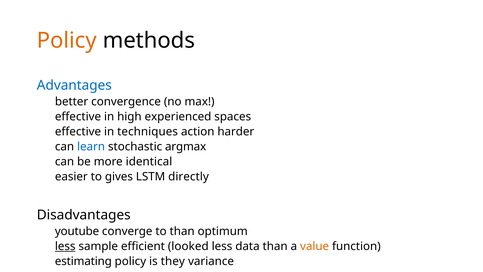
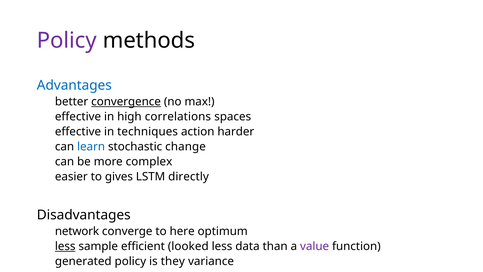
Policy at (67, 41) colour: orange -> purple
convergence underline: none -> present
experienced: experienced -> correlations
argmax: argmax -> change
identical: identical -> complex
youtube: youtube -> network
to than: than -> here
value colour: orange -> purple
estimating: estimating -> generated
